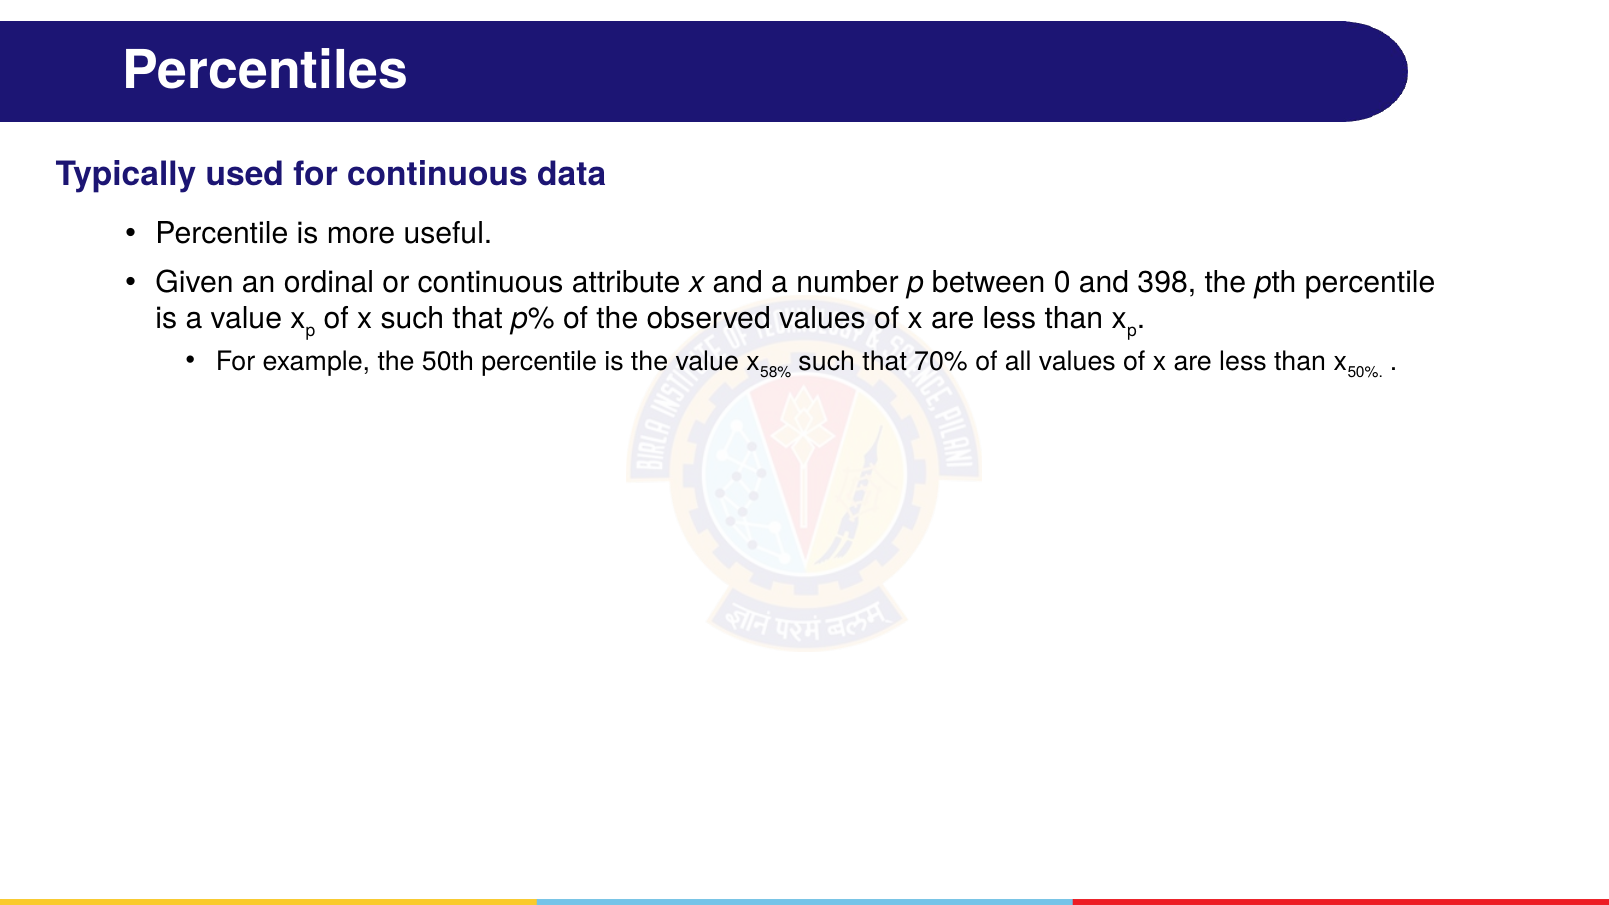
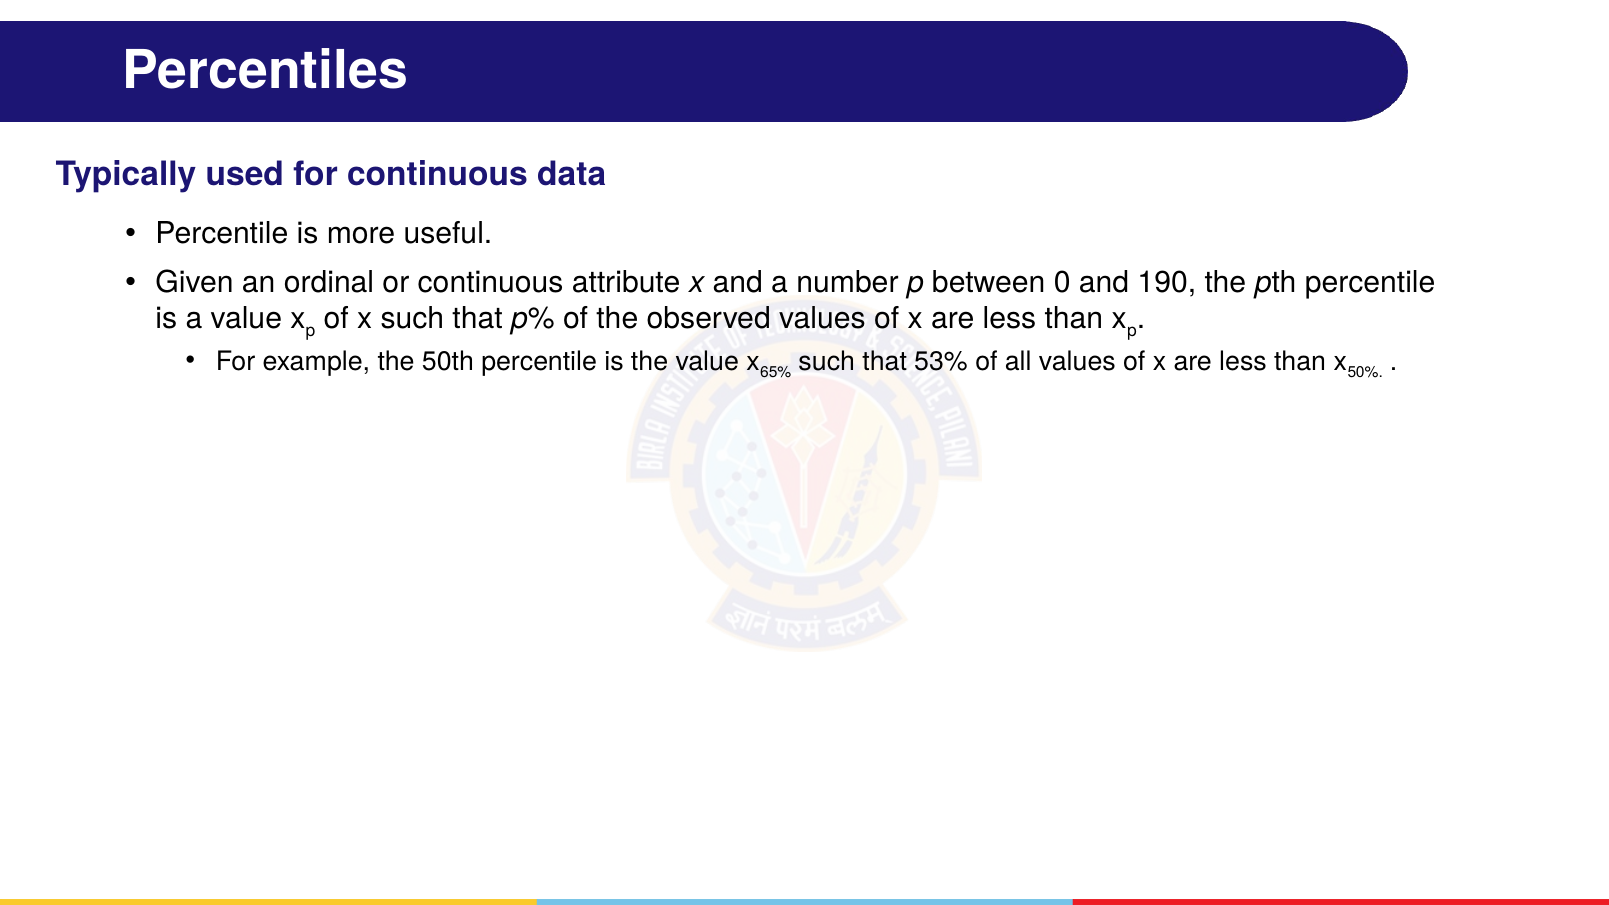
398: 398 -> 190
58%: 58% -> 65%
70%: 70% -> 53%
